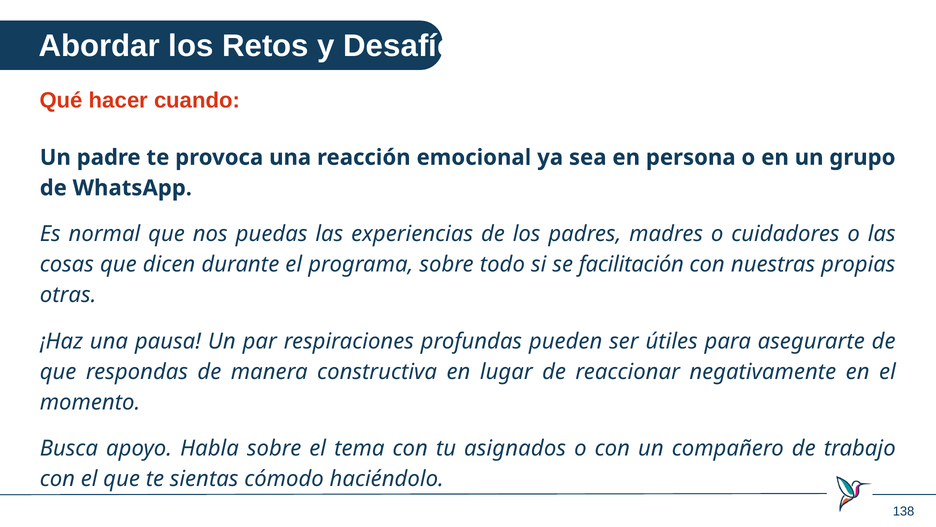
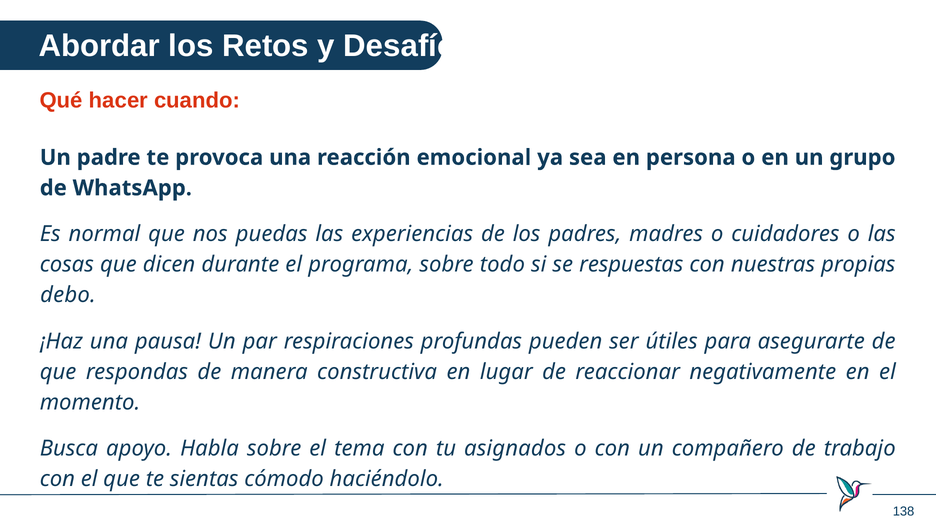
facilitación: facilitación -> respuestas
otras: otras -> debo
